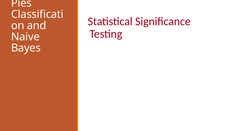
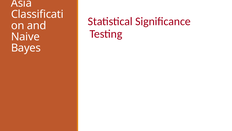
Pies: Pies -> Asia
